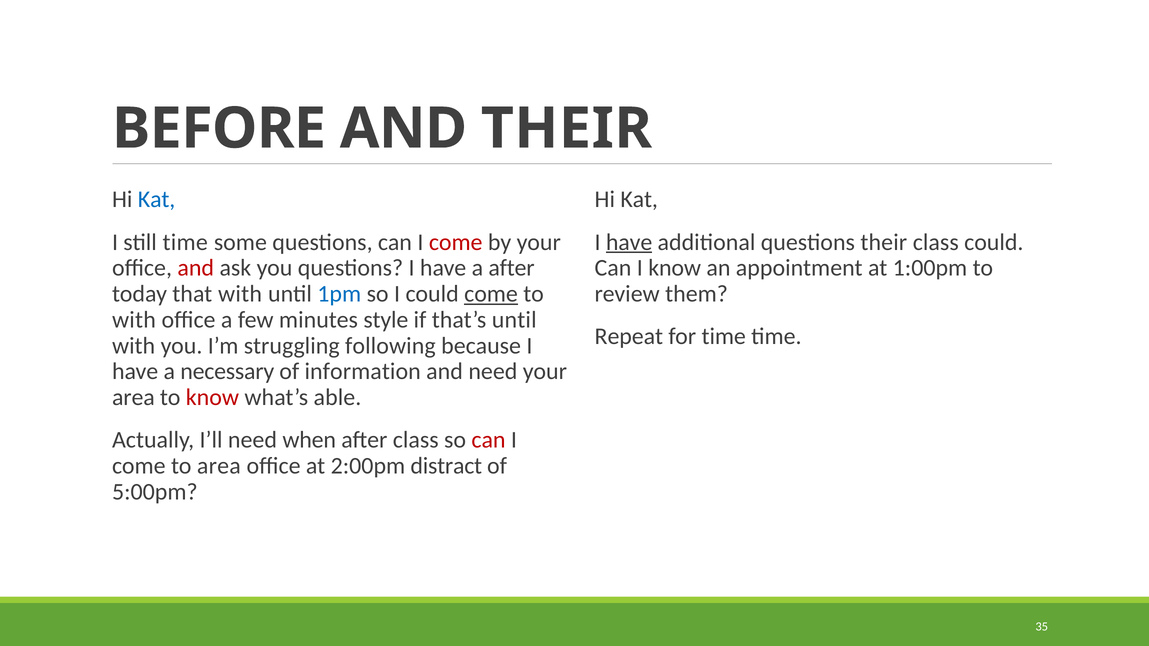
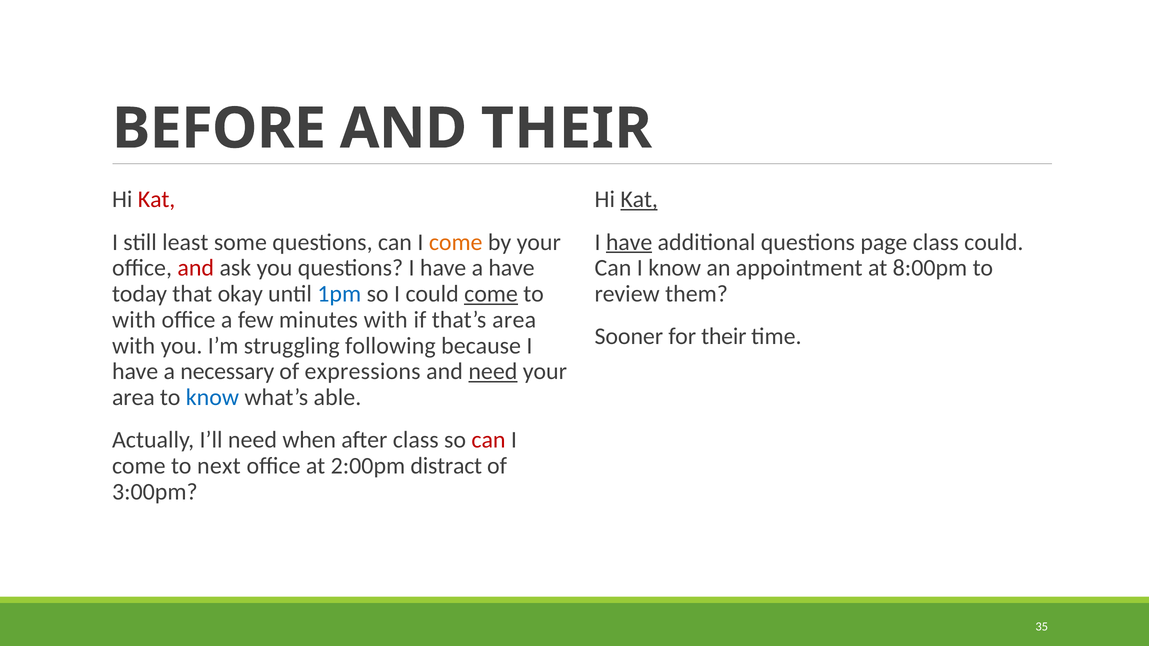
Kat at (157, 200) colour: blue -> red
Kat at (639, 200) underline: none -> present
still time: time -> least
come at (456, 242) colour: red -> orange
questions their: their -> page
1:00pm: 1:00pm -> 8:00pm
a after: after -> have
that with: with -> okay
minutes style: style -> with
that’s until: until -> area
Repeat: Repeat -> Sooner
for time: time -> their
information: information -> expressions
need at (493, 372) underline: none -> present
know at (212, 398) colour: red -> blue
to area: area -> next
5:00pm: 5:00pm -> 3:00pm
